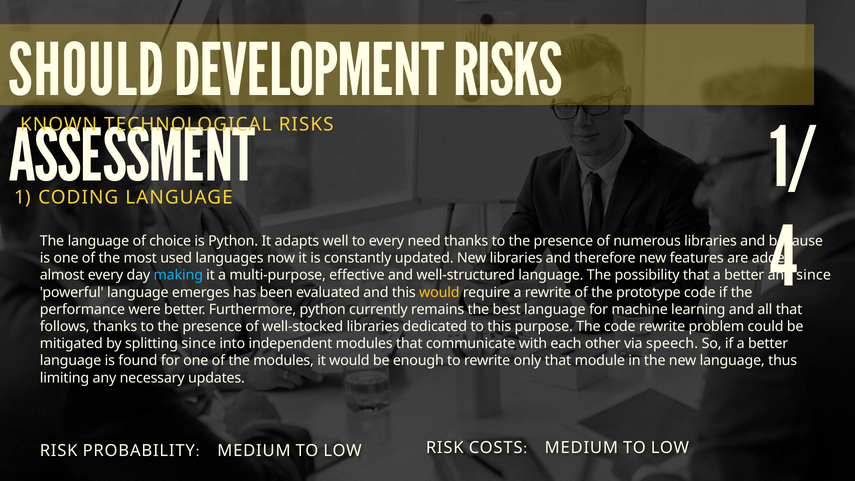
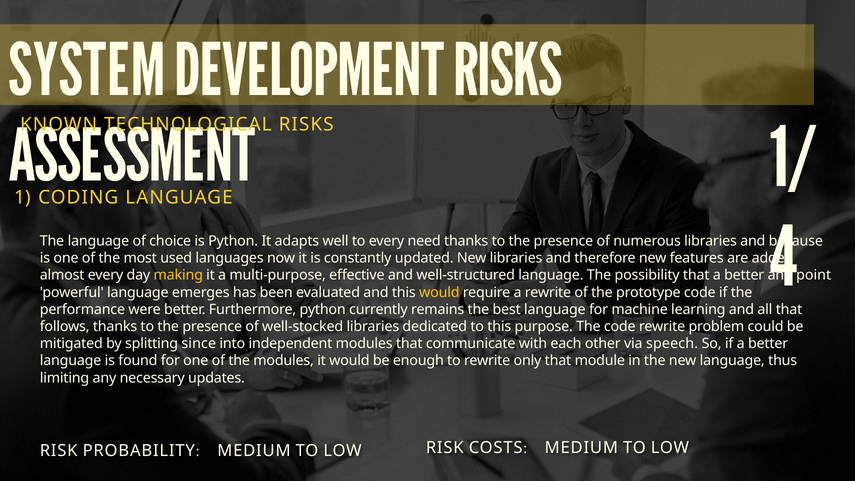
SHOULD: SHOULD -> SYSTEM
making colour: light blue -> yellow
since at (814, 275): since -> point
